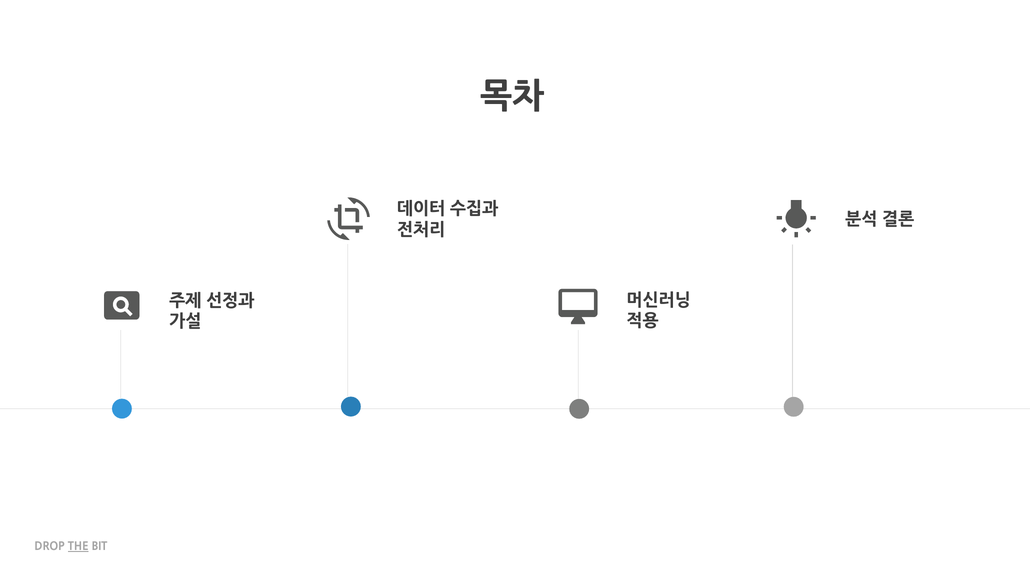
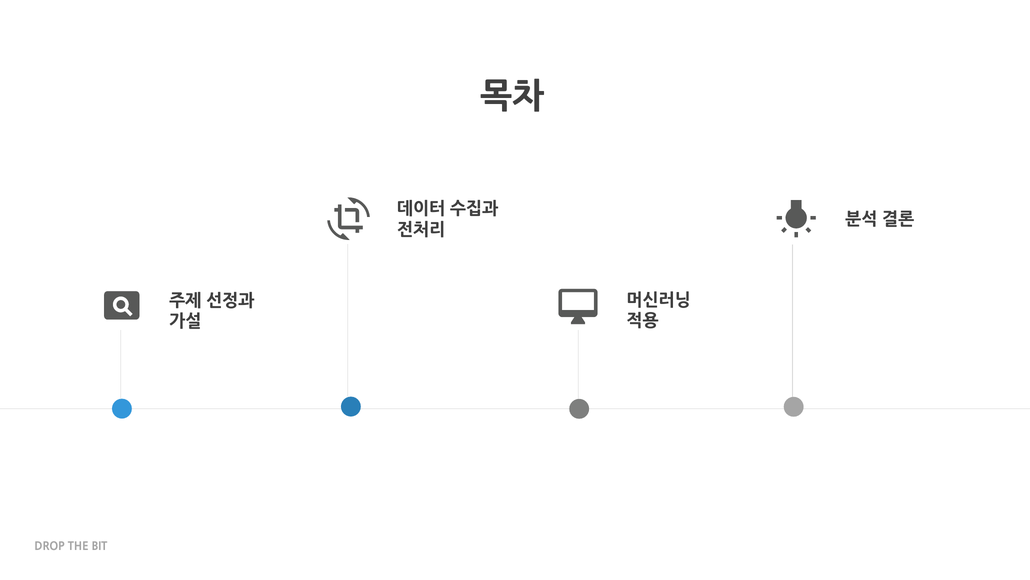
THE underline: present -> none
